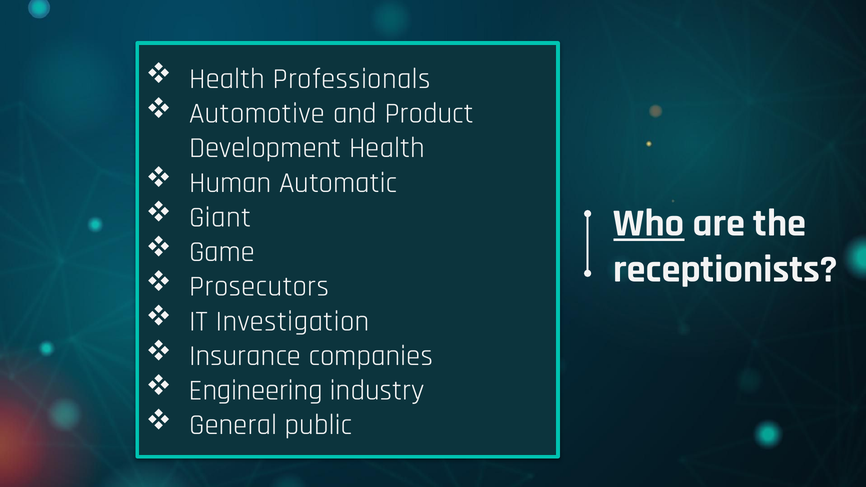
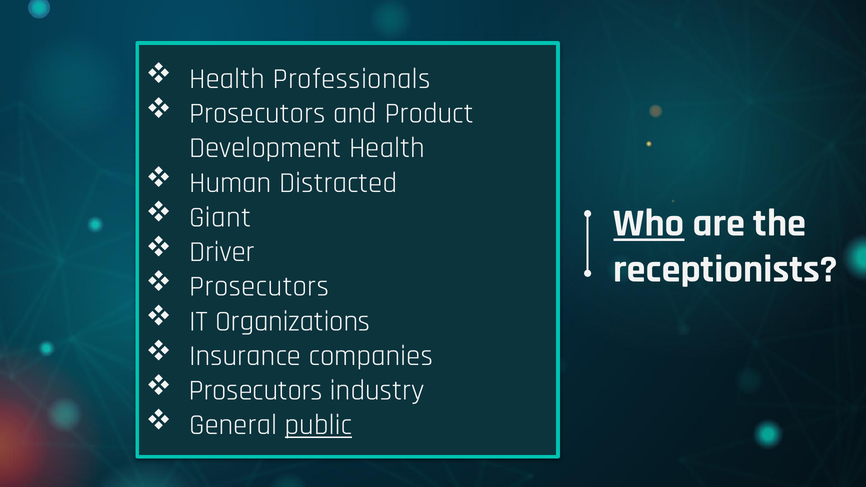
Automotive at (257, 113): Automotive -> Prosecutors
Automatic: Automatic -> Distracted
Game: Game -> Driver
Investigation: Investigation -> Organizations
Engineering at (256, 390): Engineering -> Prosecutors
public underline: none -> present
